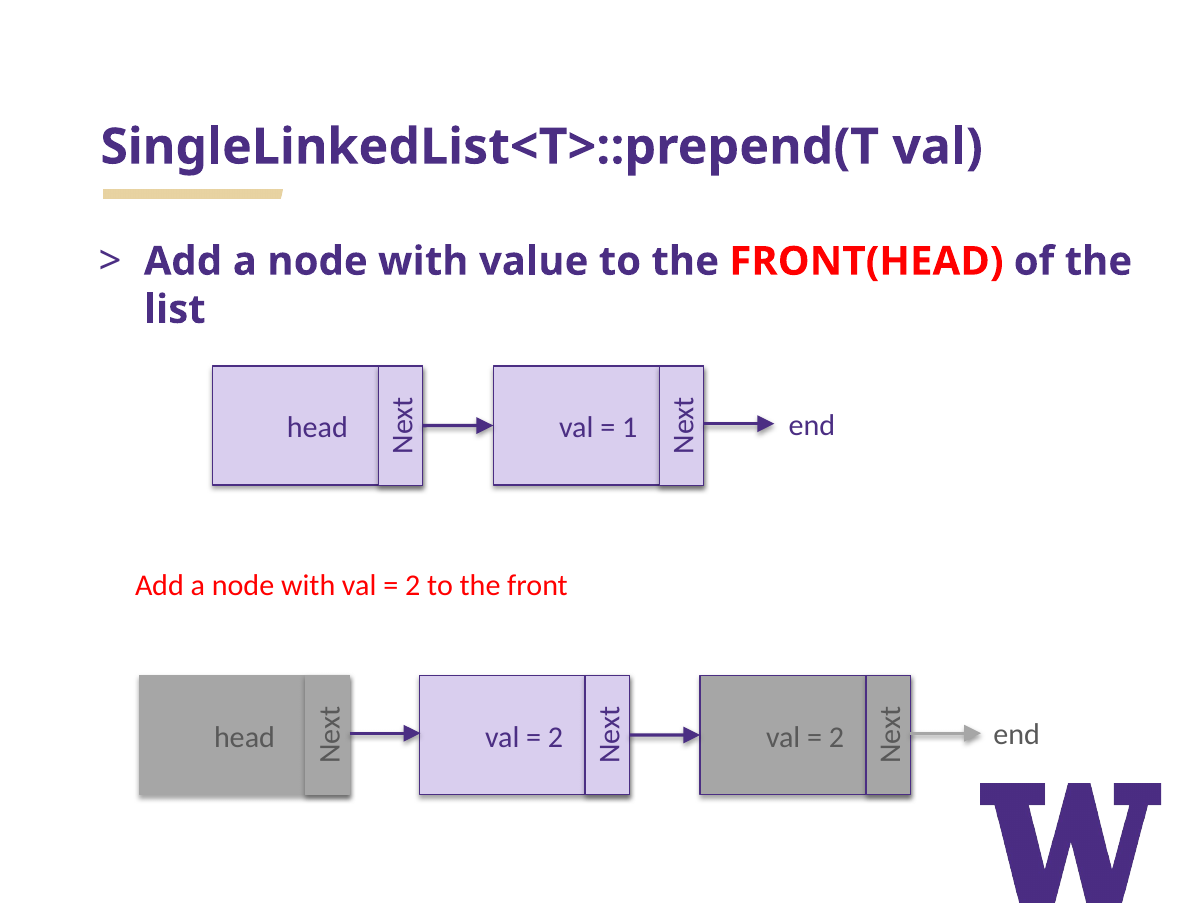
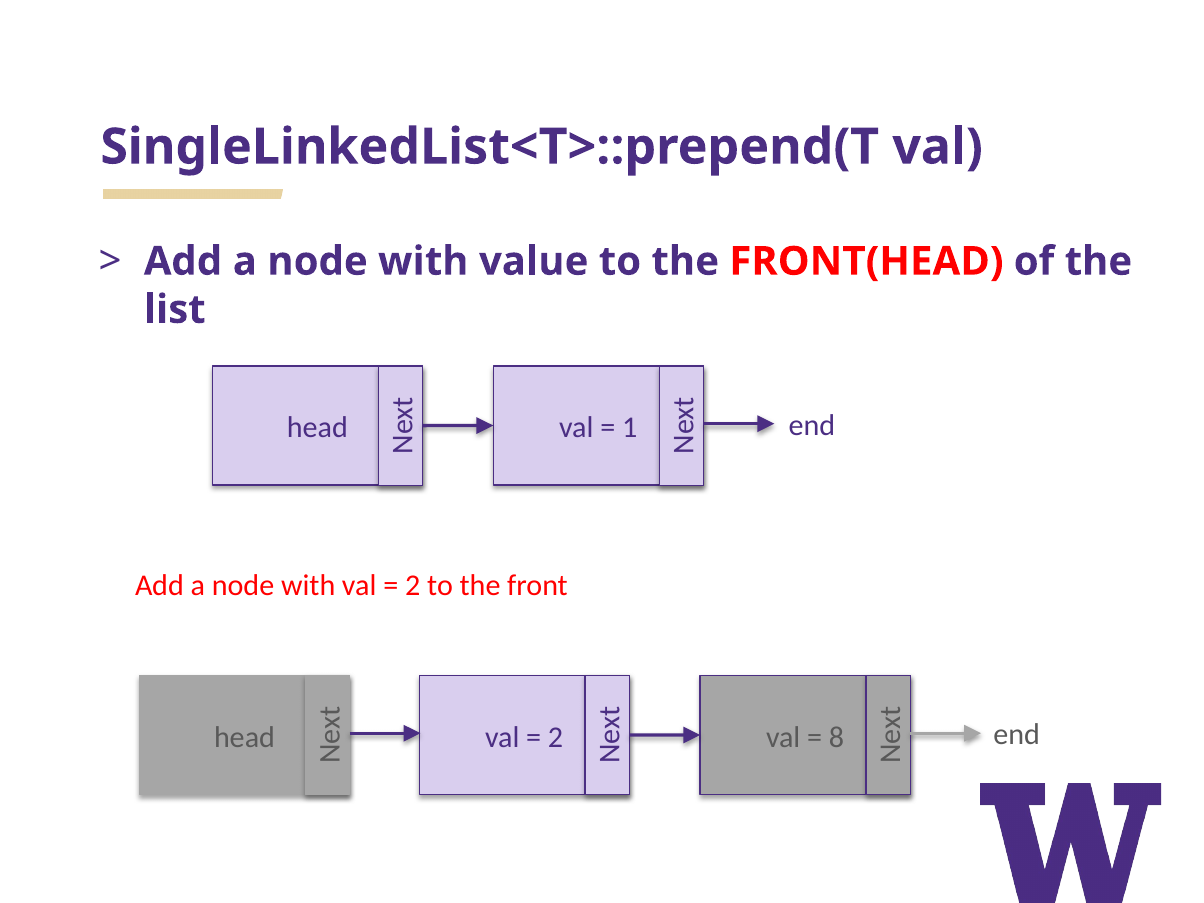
2 at (837, 737): 2 -> 8
